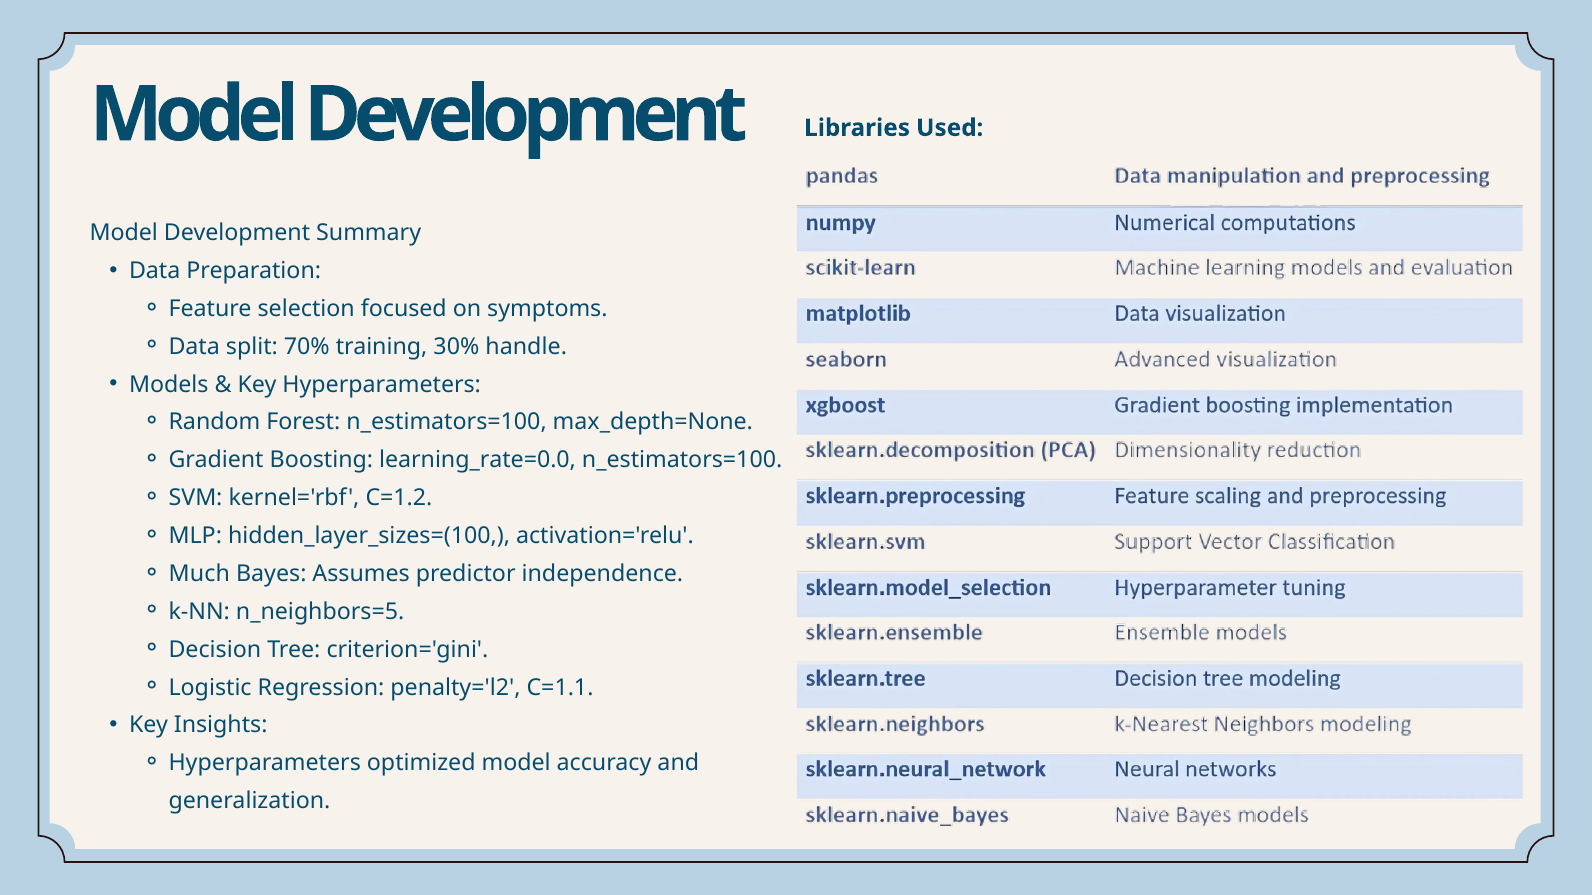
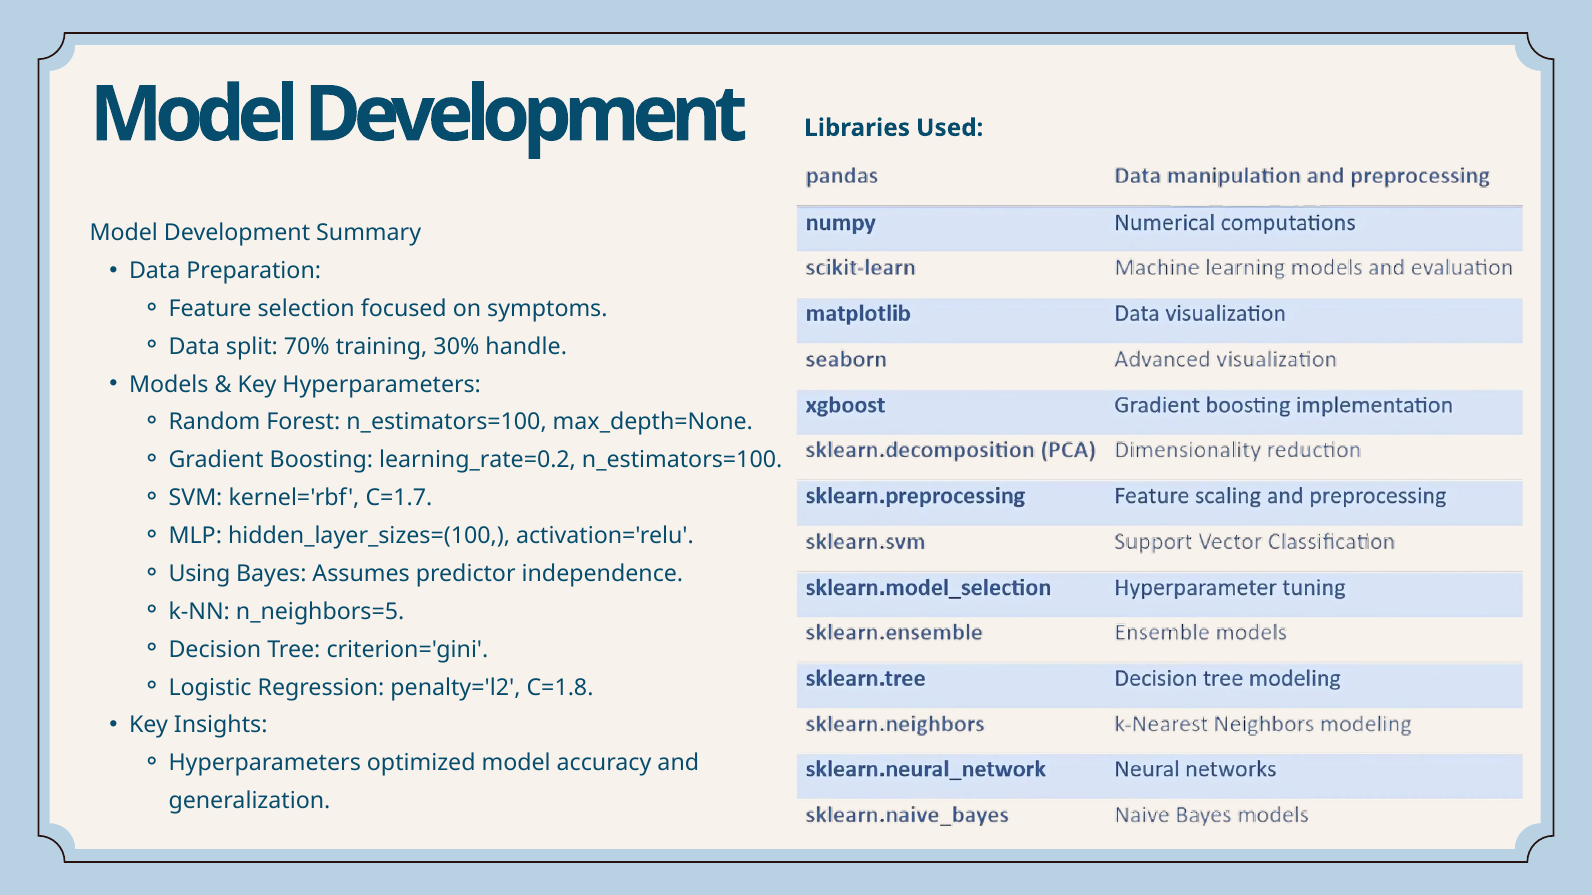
learning_rate=0.0: learning_rate=0.0 -> learning_rate=0.2
C=1.2: C=1.2 -> C=1.7
Much: Much -> Using
C=1.1: C=1.1 -> C=1.8
